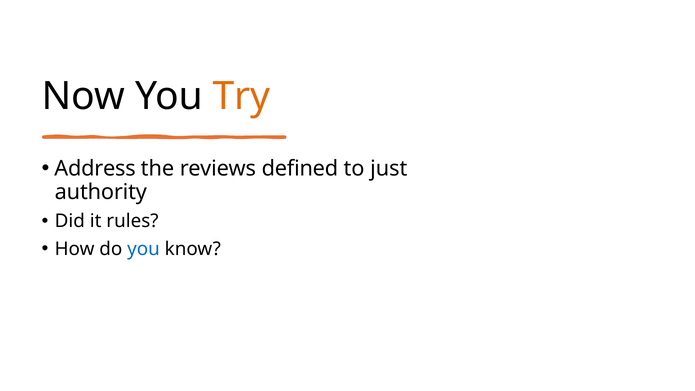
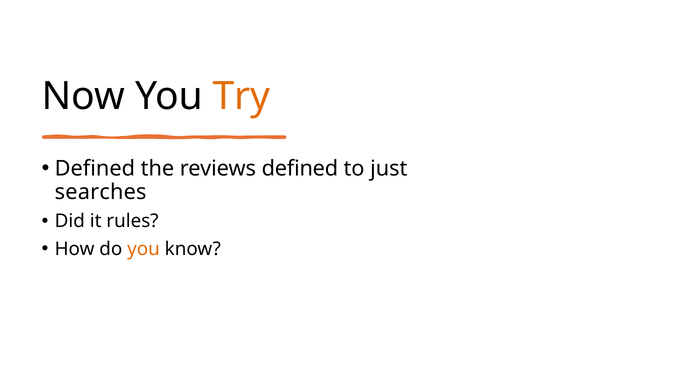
Address at (95, 168): Address -> Defined
authority: authority -> searches
you at (144, 249) colour: blue -> orange
